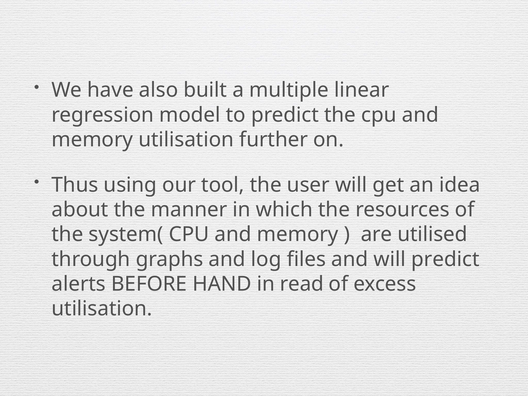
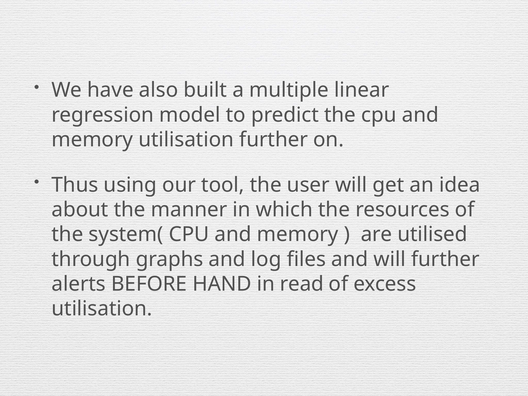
will predict: predict -> further
